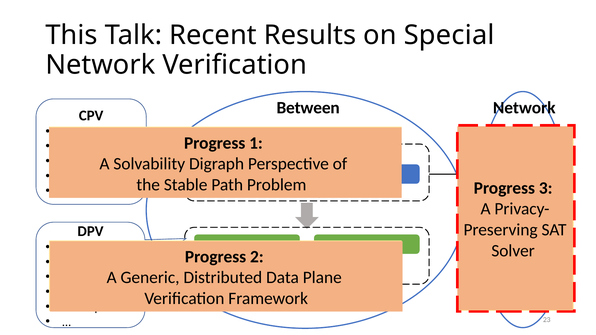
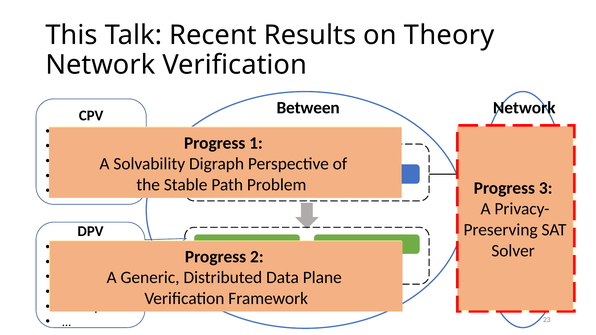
Special: Special -> Theory
